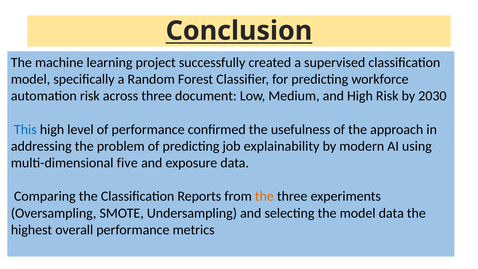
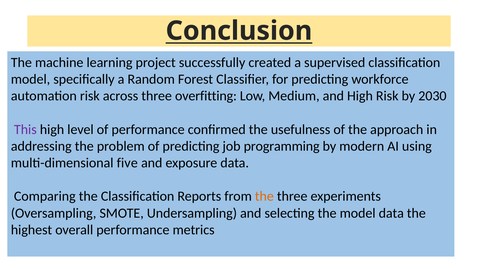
document: document -> overfitting
This colour: blue -> purple
explainability: explainability -> programming
